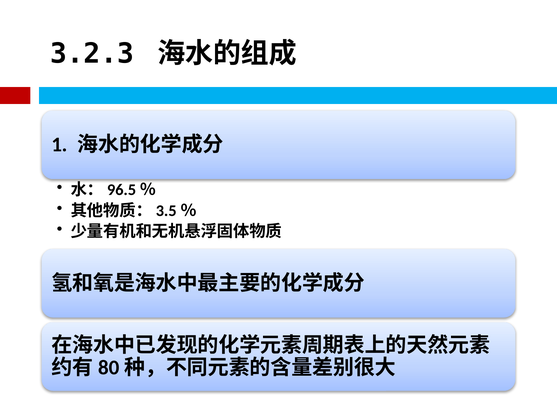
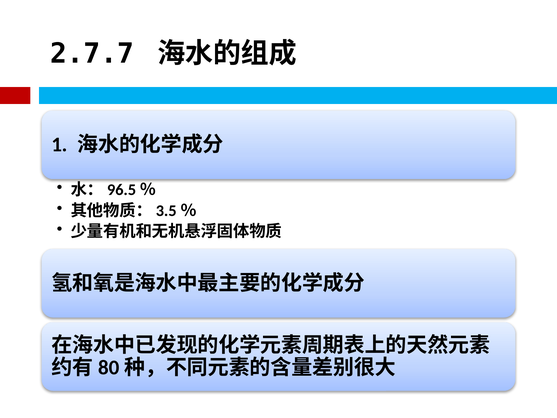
3.2.3: 3.2.3 -> 2.7.7
